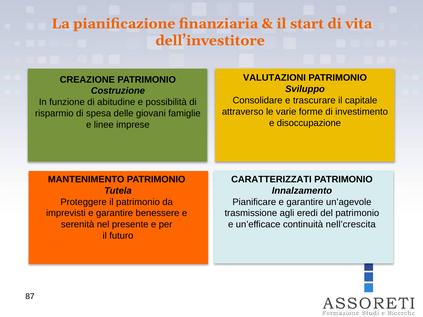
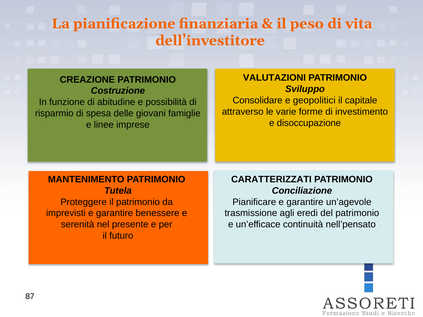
start: start -> peso
trascurare: trascurare -> geopolitici
Innalzamento: Innalzamento -> Conciliazione
nell’crescita: nell’crescita -> nell’pensato
